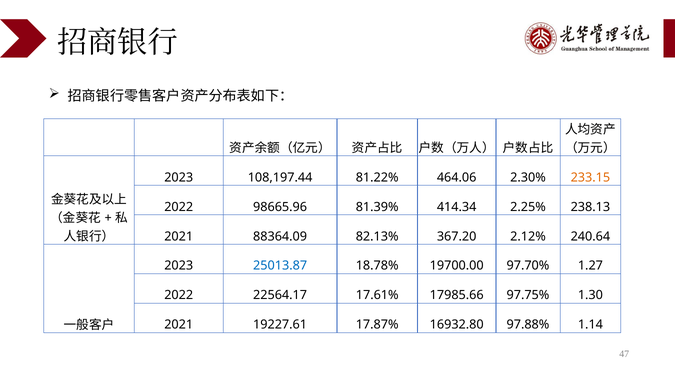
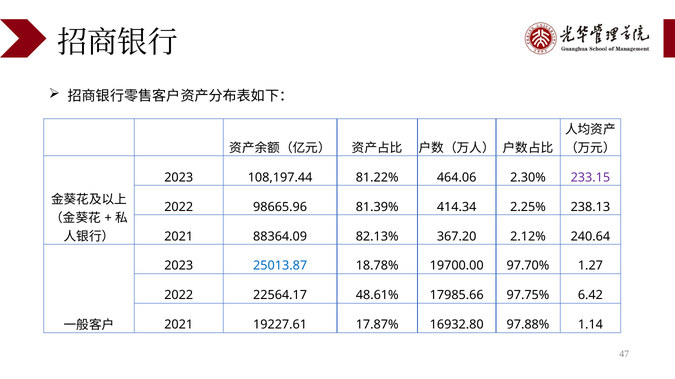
233.15 colour: orange -> purple
17.61%: 17.61% -> 48.61%
1.30: 1.30 -> 6.42
